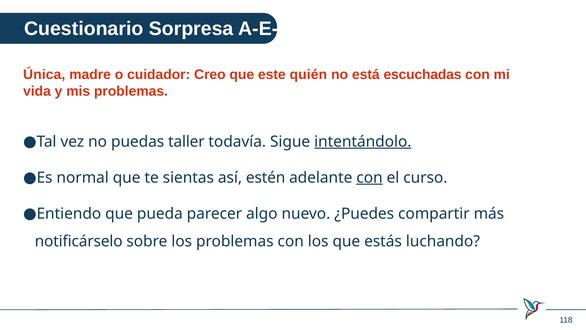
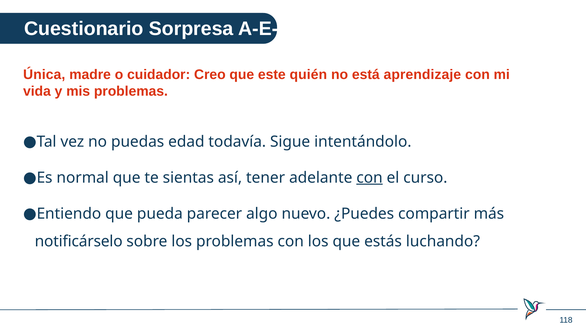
escuchadas: escuchadas -> aprendizaje
taller: taller -> edad
intentándolo underline: present -> none
estén: estén -> tener
